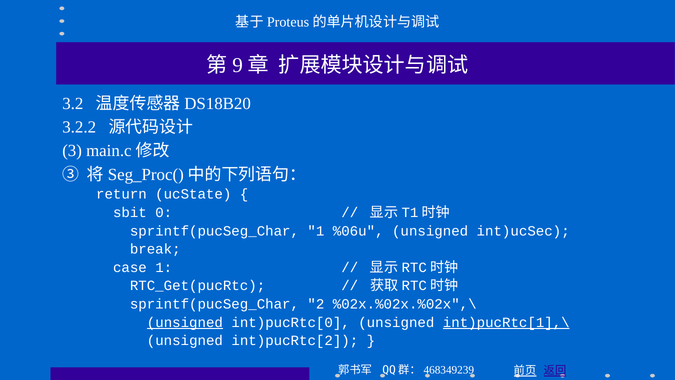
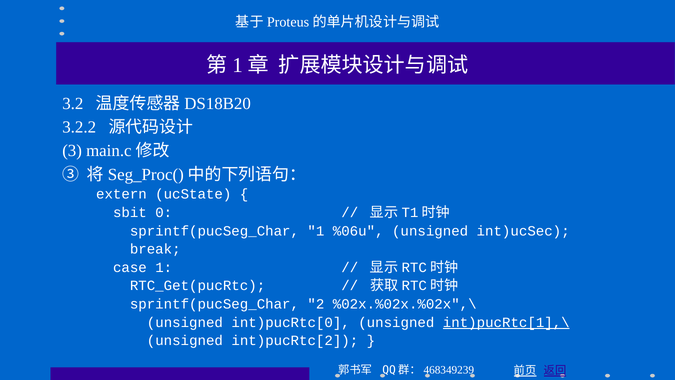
9 at (238, 65): 9 -> 1
return: return -> extern
unsigned at (185, 322) underline: present -> none
